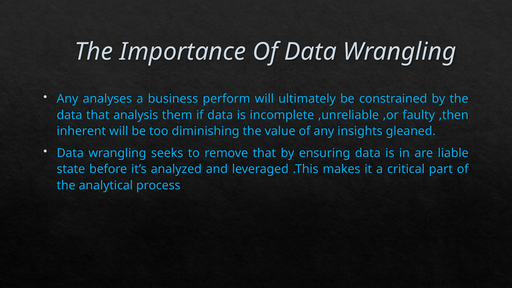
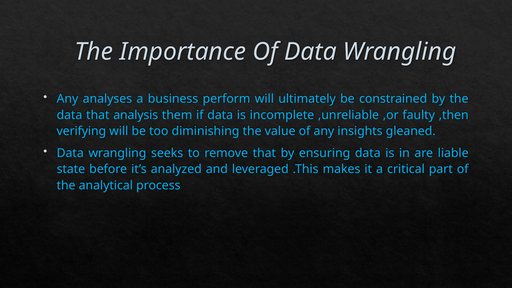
inherent: inherent -> verifying
